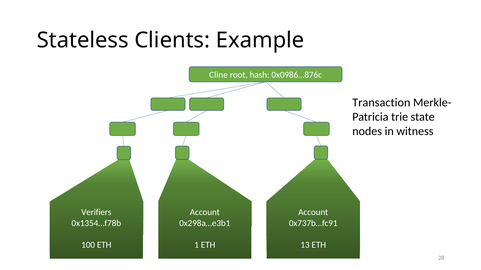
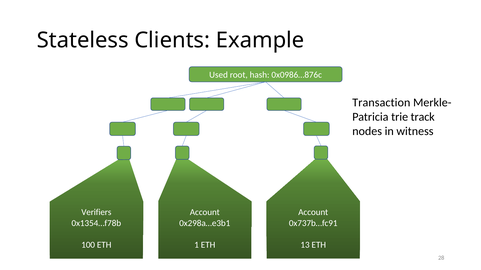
Cline: Cline -> Used
state: state -> track
